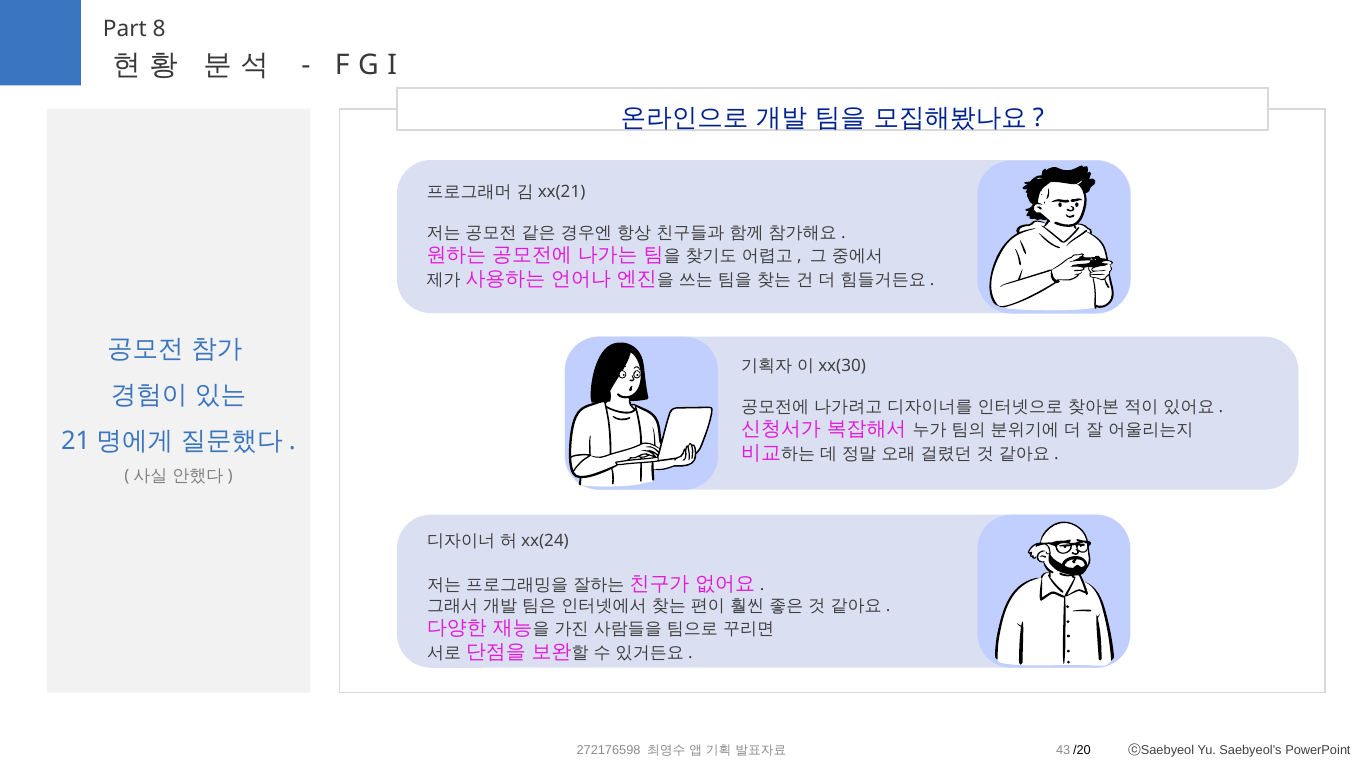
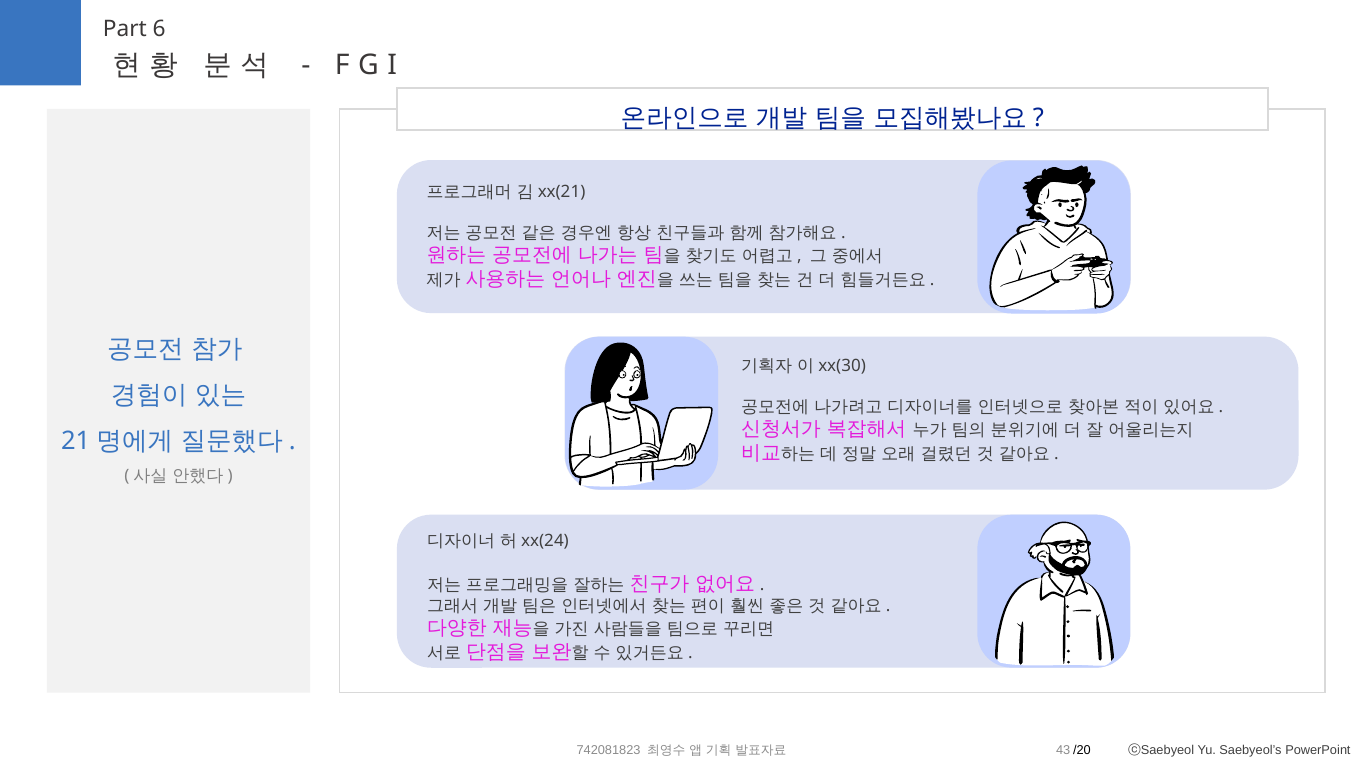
8: 8 -> 6
272176598: 272176598 -> 742081823
